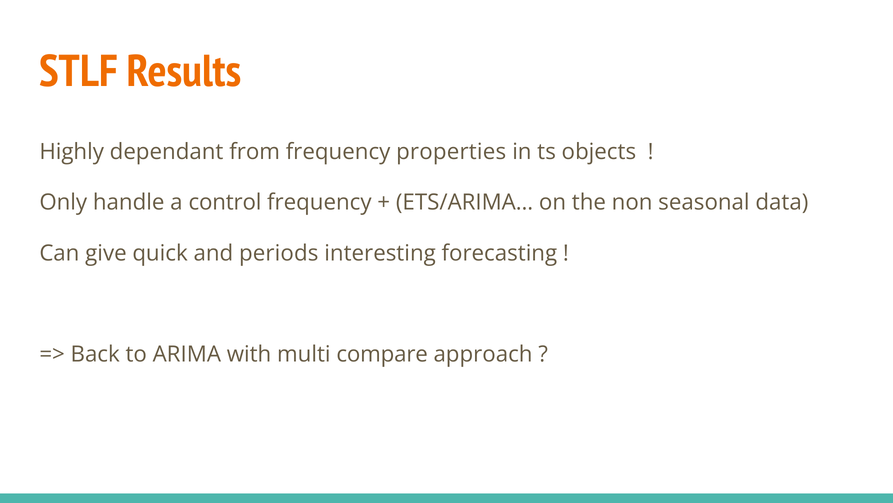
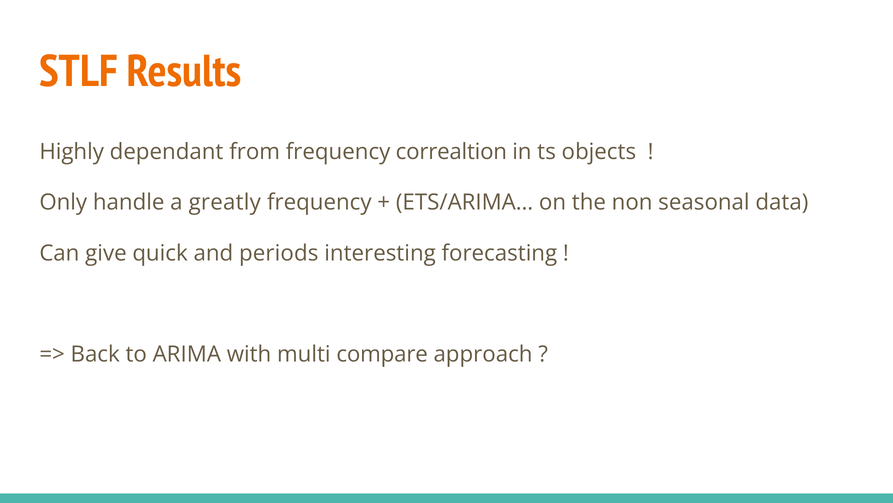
properties: properties -> correaltion
control: control -> greatly
